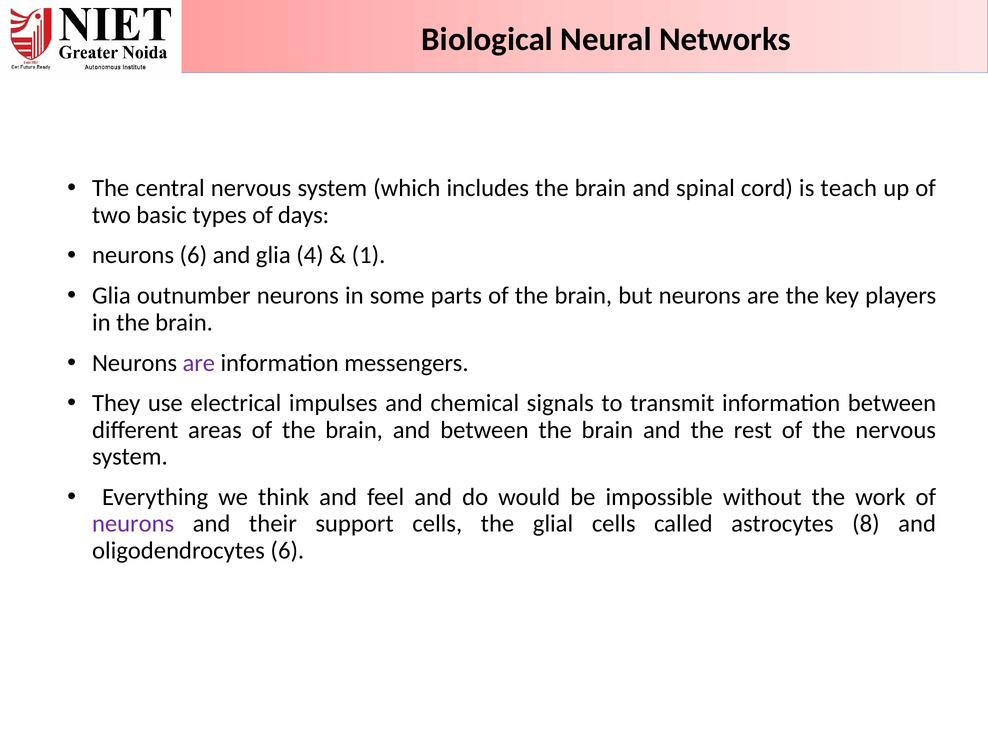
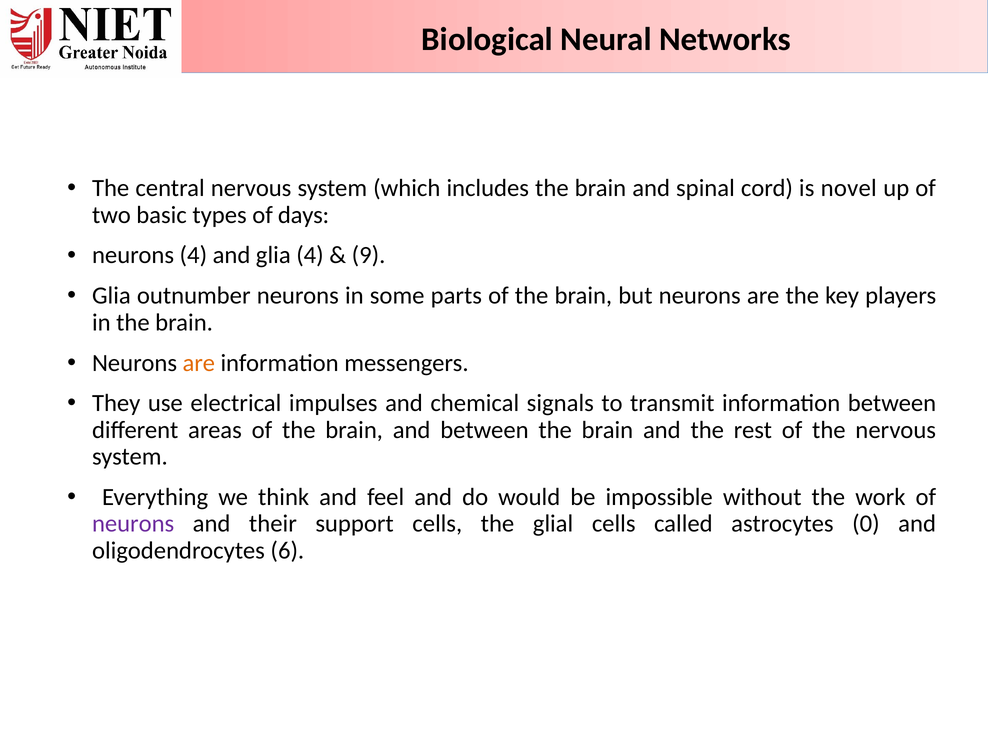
teach: teach -> novel
neurons 6: 6 -> 4
1: 1 -> 9
are at (199, 363) colour: purple -> orange
8: 8 -> 0
